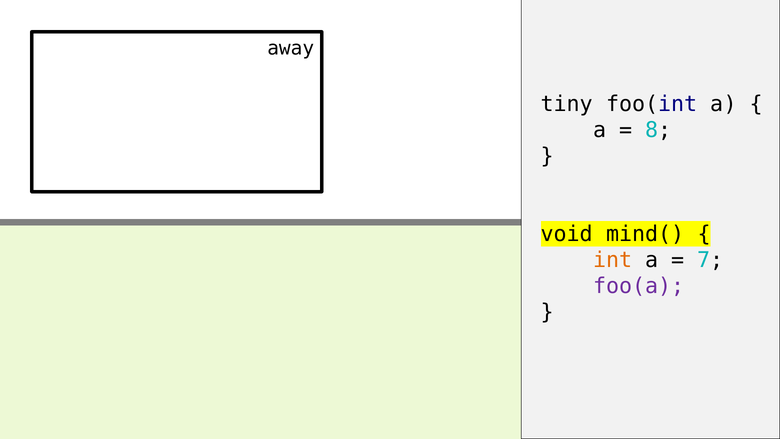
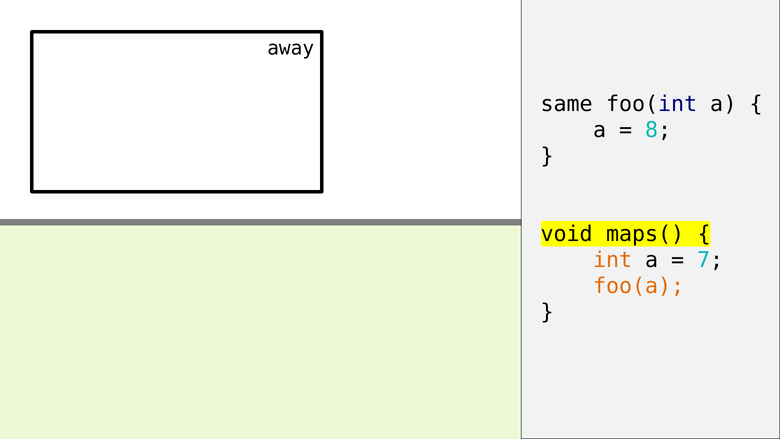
tiny: tiny -> same
mind(: mind( -> maps(
foo(a colour: purple -> orange
